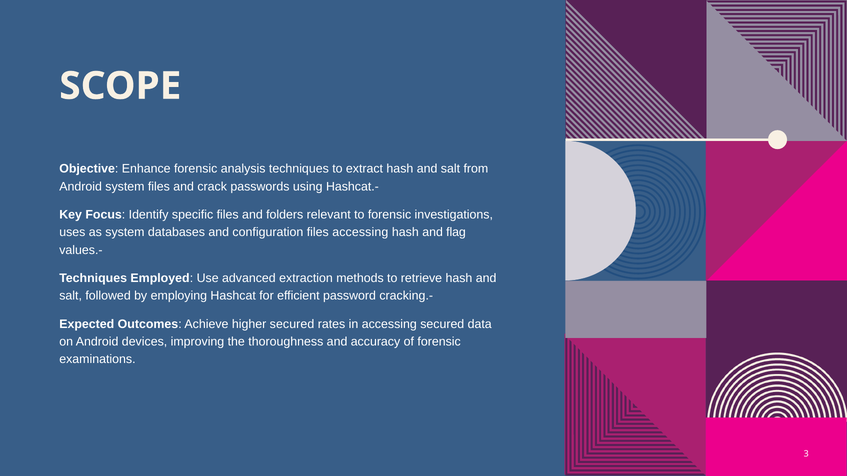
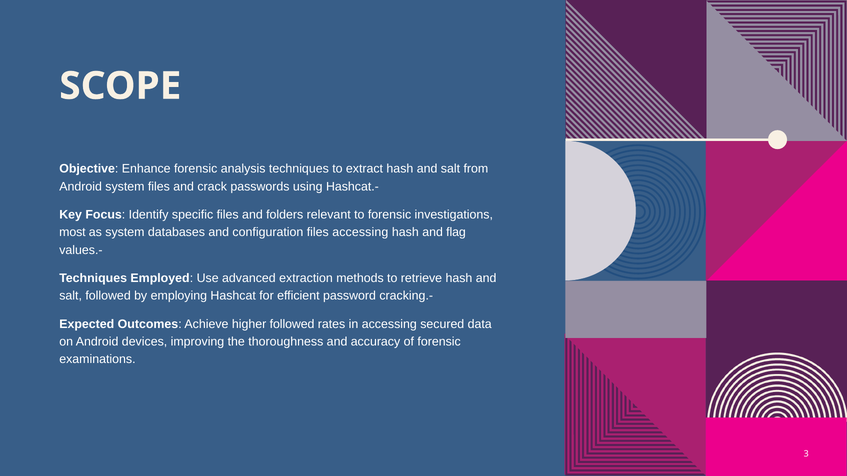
uses: uses -> most
higher secured: secured -> followed
